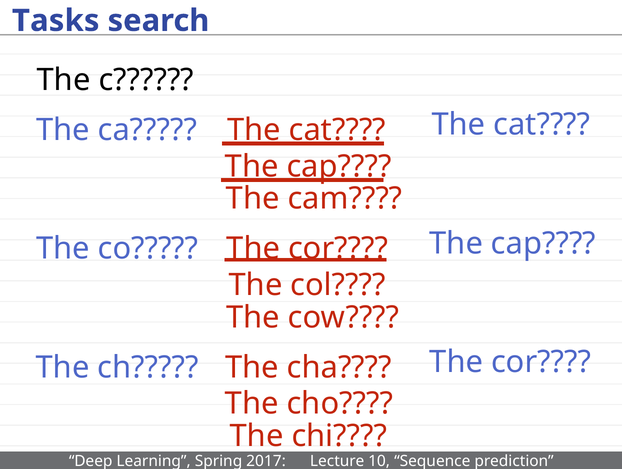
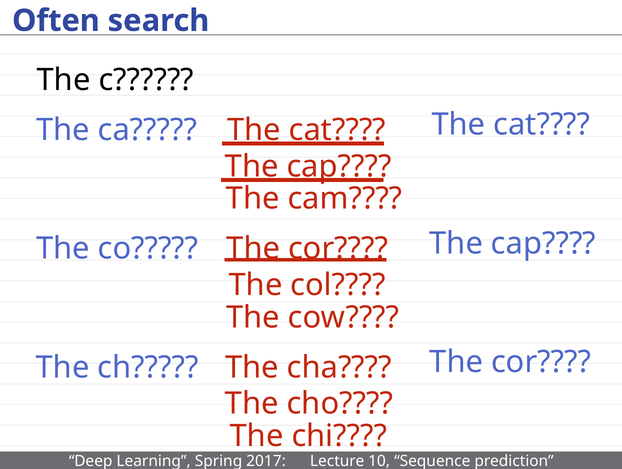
Tasks: Tasks -> Often
